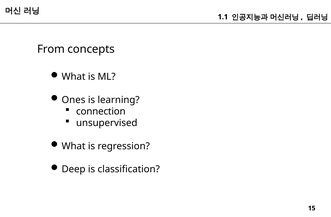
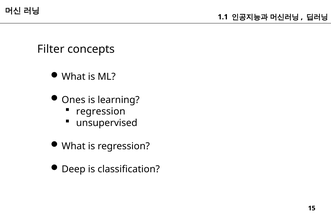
From: From -> Filter
connection at (101, 112): connection -> regression
